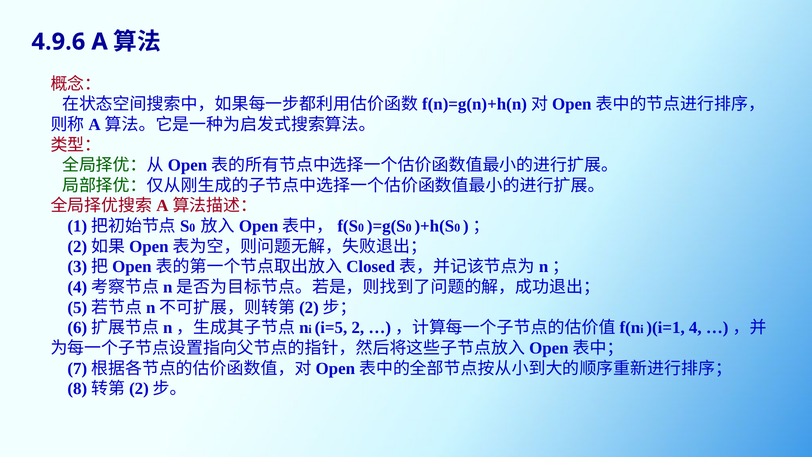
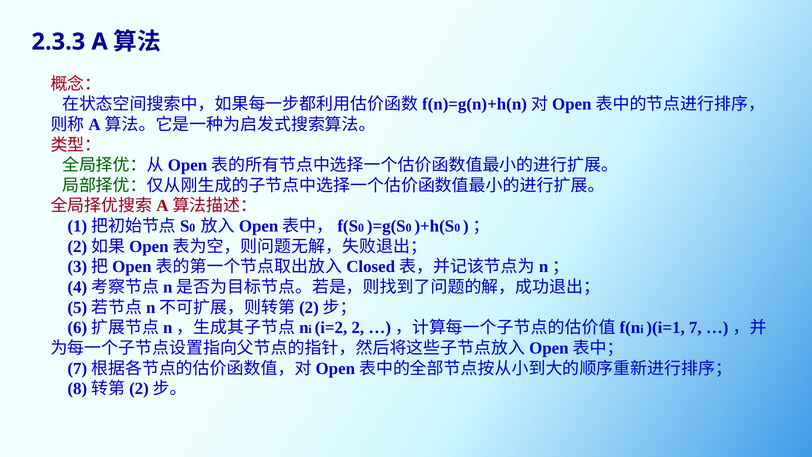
4.9.6: 4.9.6 -> 2.3.3
i=5: i=5 -> i=2
4: 4 -> 7
